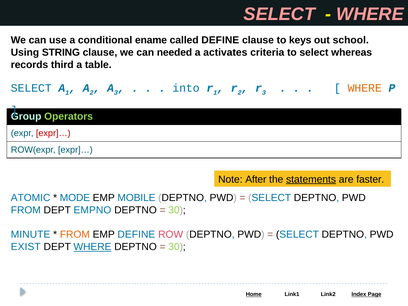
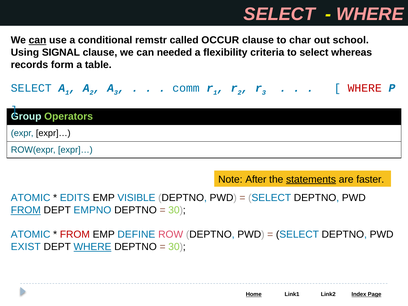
can at (37, 40) underline: none -> present
ename: ename -> remstr
called DEFINE: DEFINE -> OCCUR
keys: keys -> char
STRING: STRING -> SIGNAL
activates: activates -> flexibility
third: third -> form
into: into -> comm
WHERE at (365, 88) colour: orange -> red
expr]… at (53, 133) colour: red -> black
MODE: MODE -> EDITS
MOBILE: MOBILE -> VISIBLE
FROM at (26, 210) underline: none -> present
MINUTE at (31, 235): MINUTE -> ATOMIC
FROM at (75, 235) colour: orange -> red
